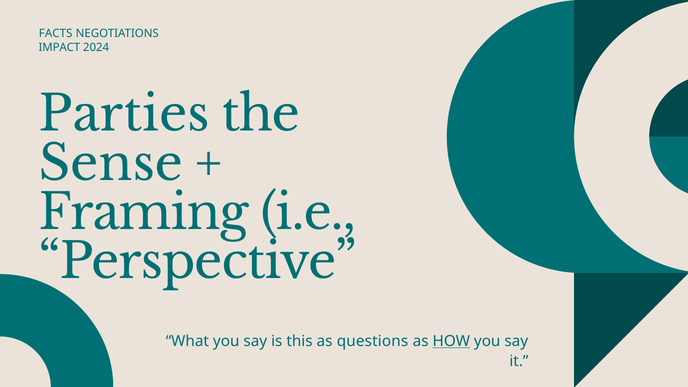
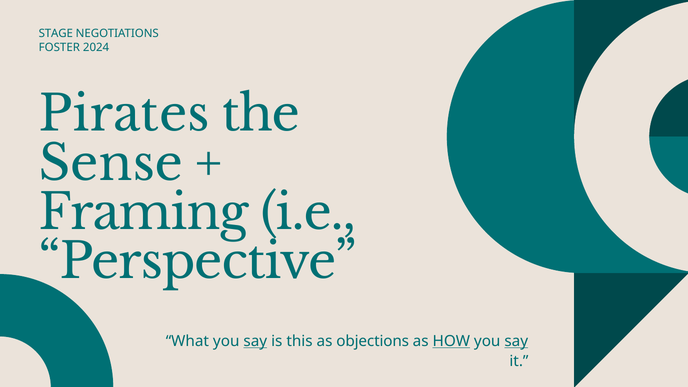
FACTS: FACTS -> STAGE
IMPACT: IMPACT -> FOSTER
Parties: Parties -> Pirates
say at (255, 341) underline: none -> present
questions: questions -> objections
say at (516, 341) underline: none -> present
